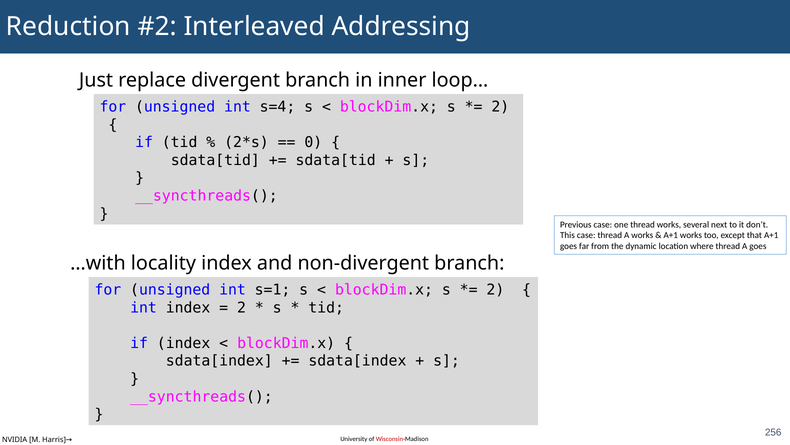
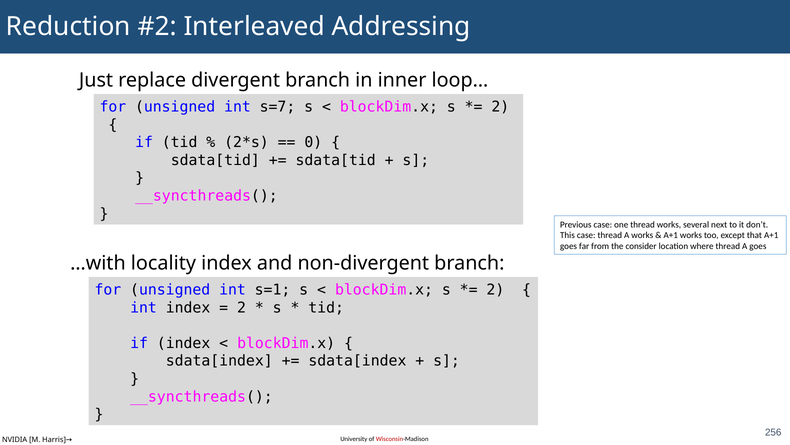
s=4: s=4 -> s=7
dynamic: dynamic -> consider
